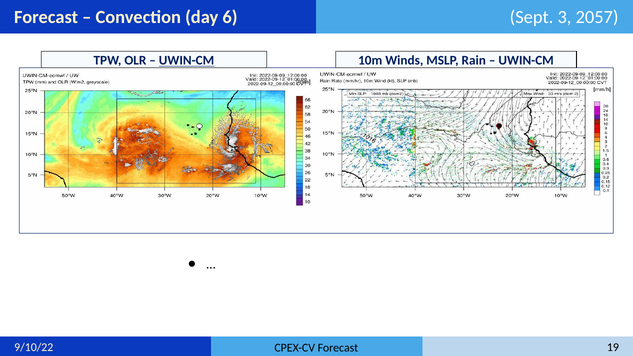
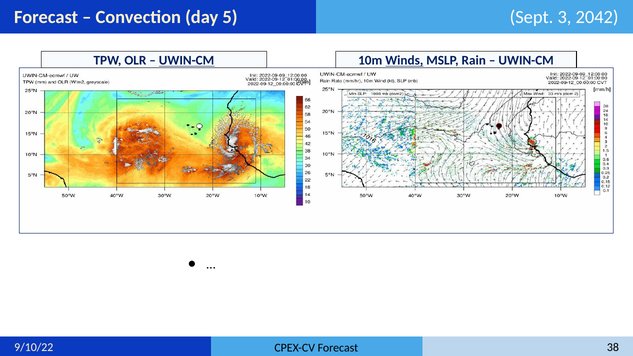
6: 6 -> 5
2057: 2057 -> 2042
Winds underline: none -> present
19: 19 -> 38
